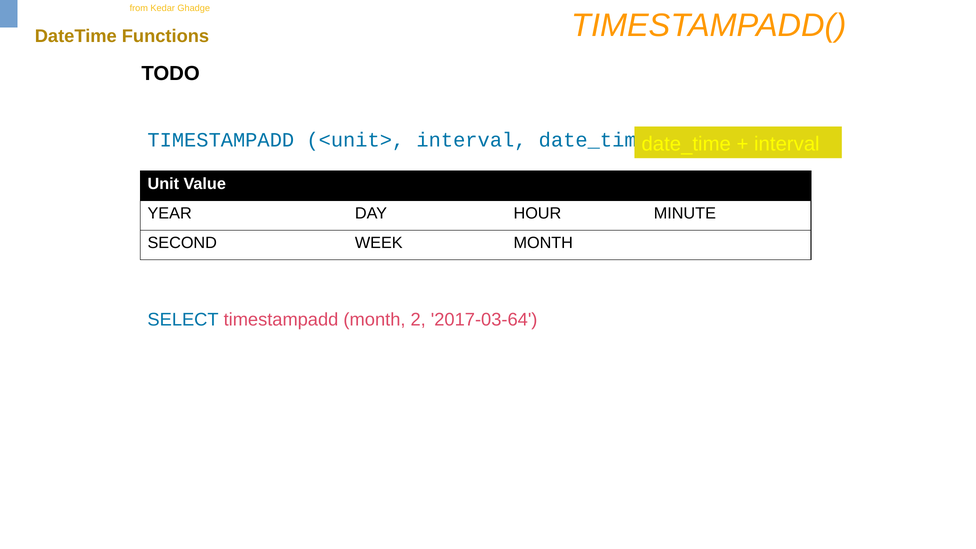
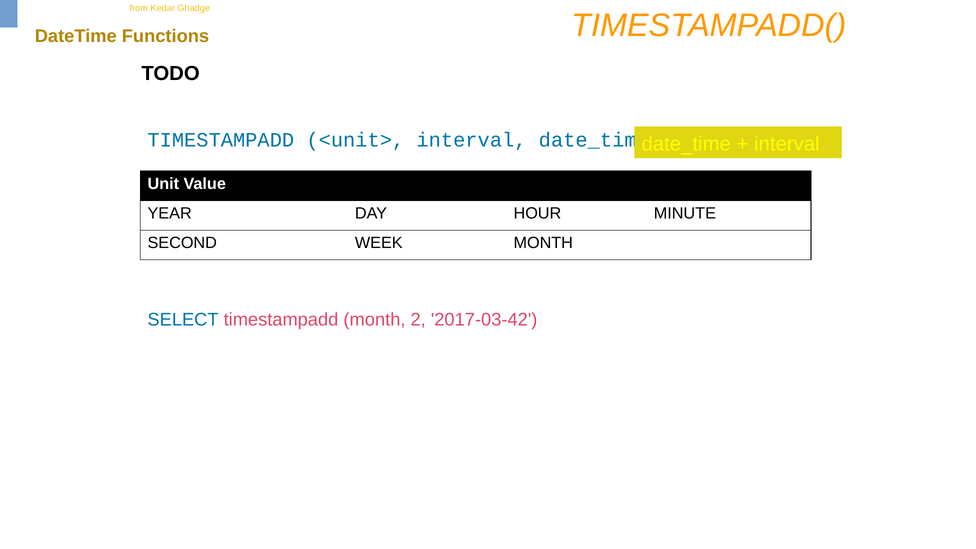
2017-03-64: 2017-03-64 -> 2017-03-42
